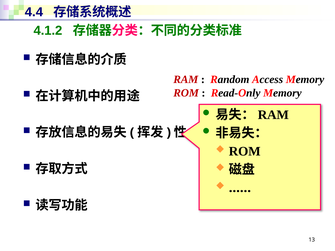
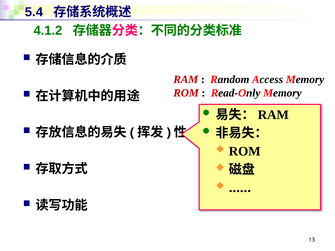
4.4: 4.4 -> 5.4
